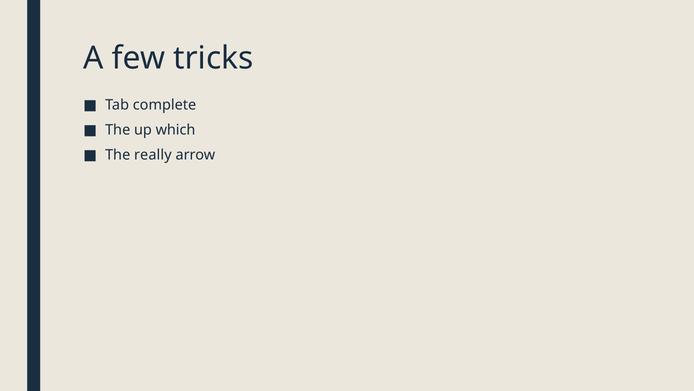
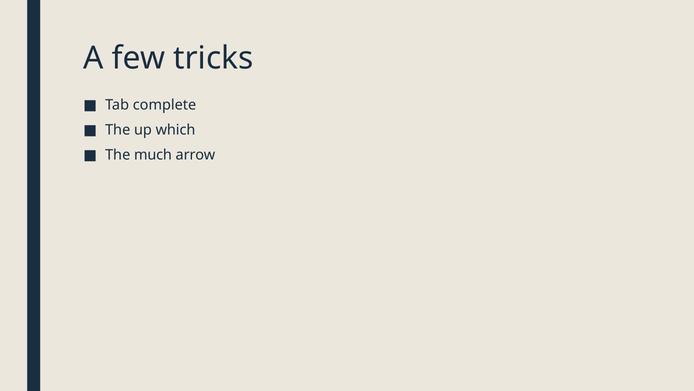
really: really -> much
